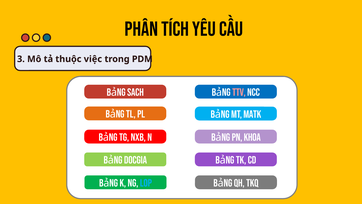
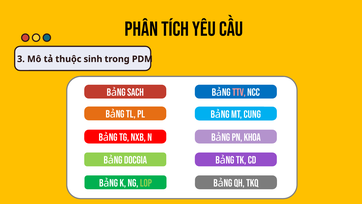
việc: việc -> sinh
MATK: MATK -> CUNG
LOP colour: light blue -> light green
